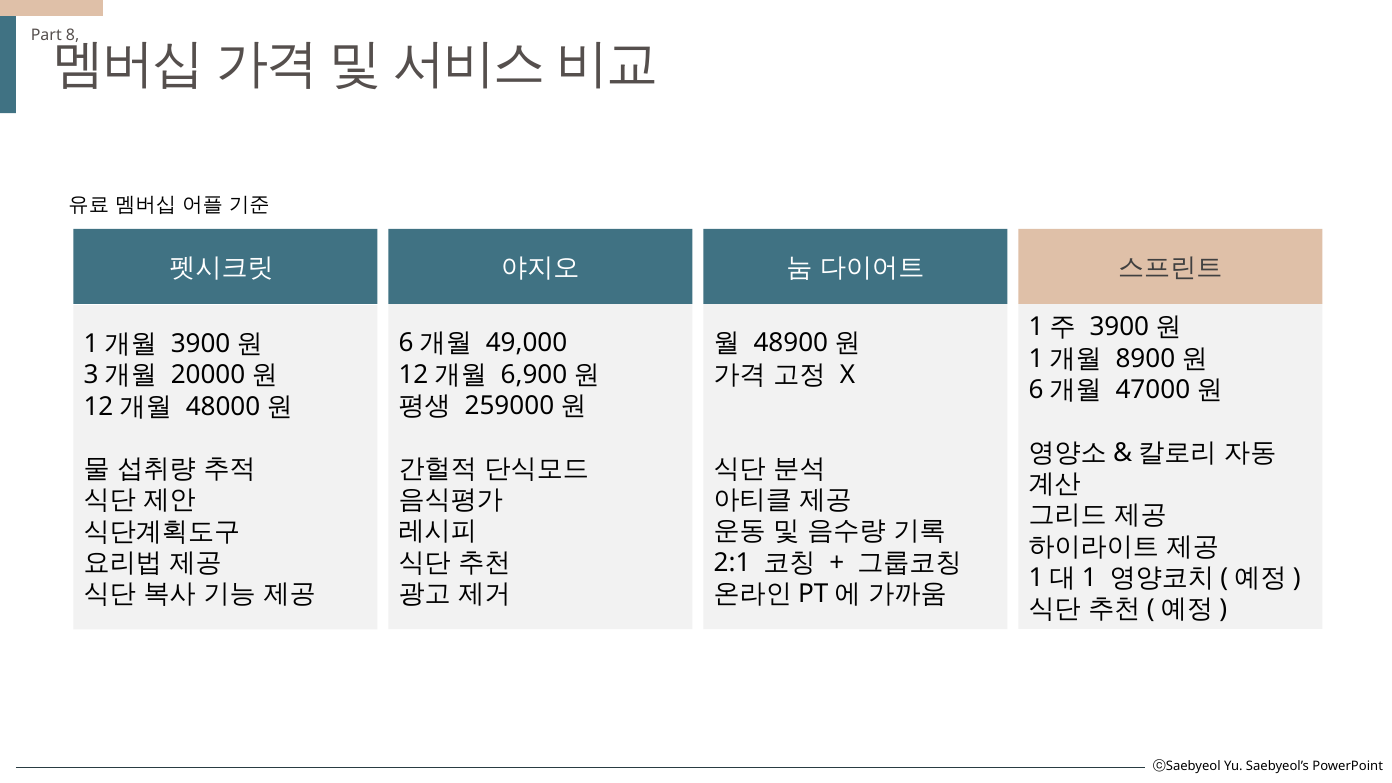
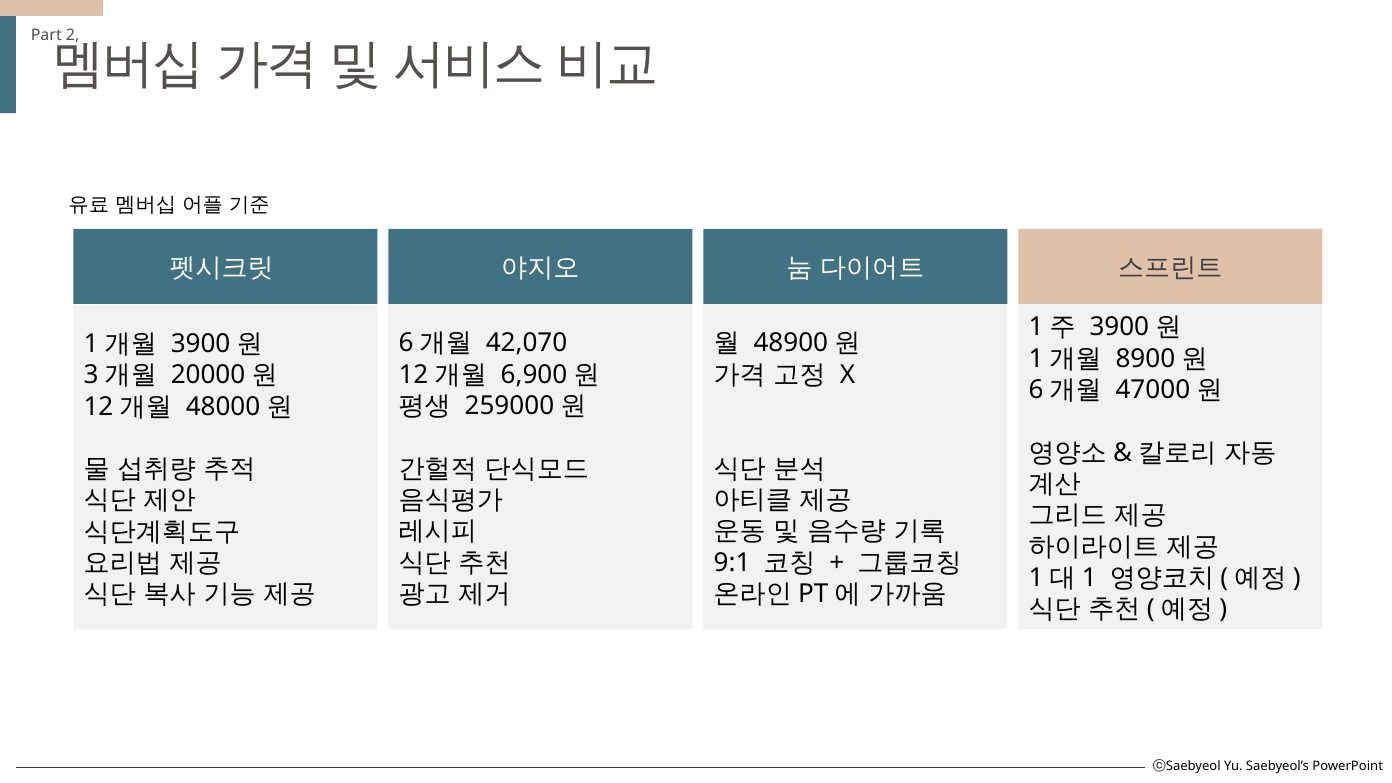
8: 8 -> 2
49,000: 49,000 -> 42,070
2:1: 2:1 -> 9:1
